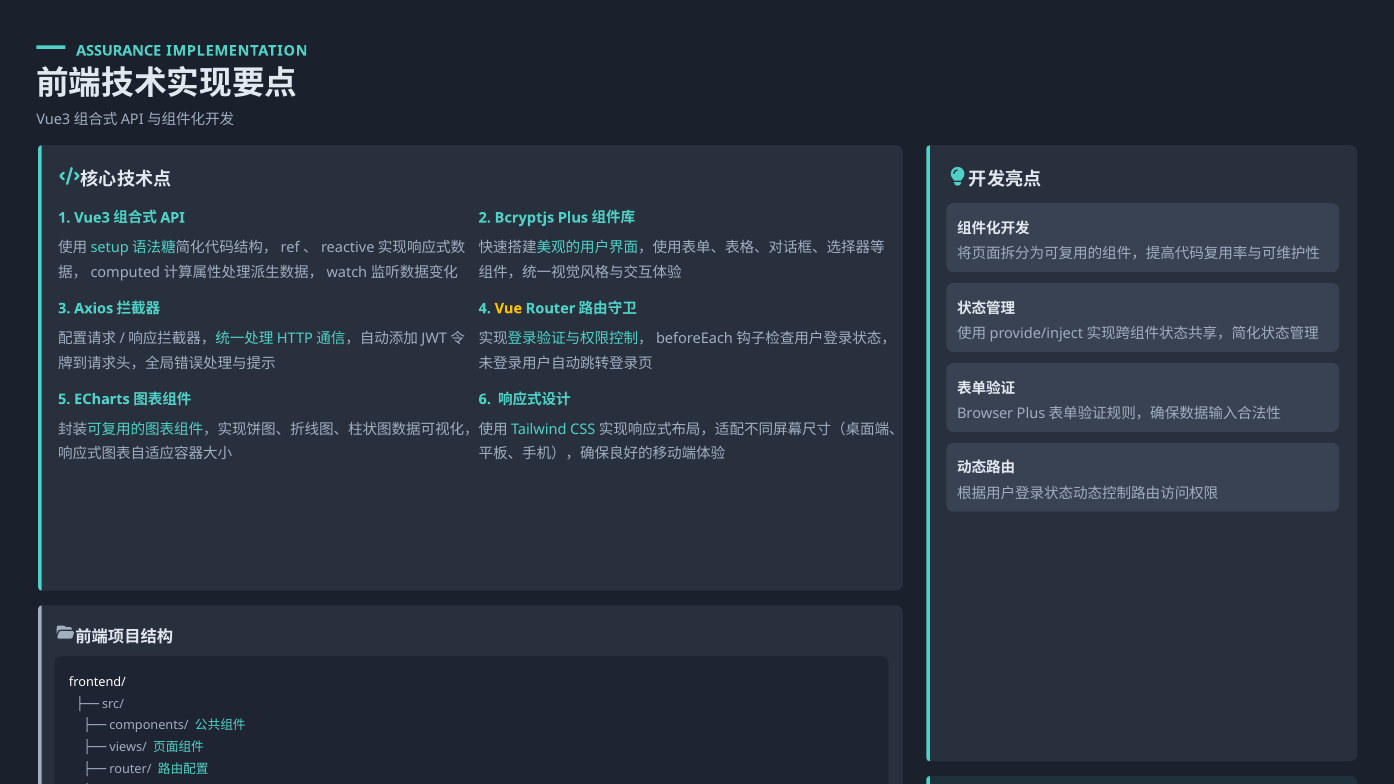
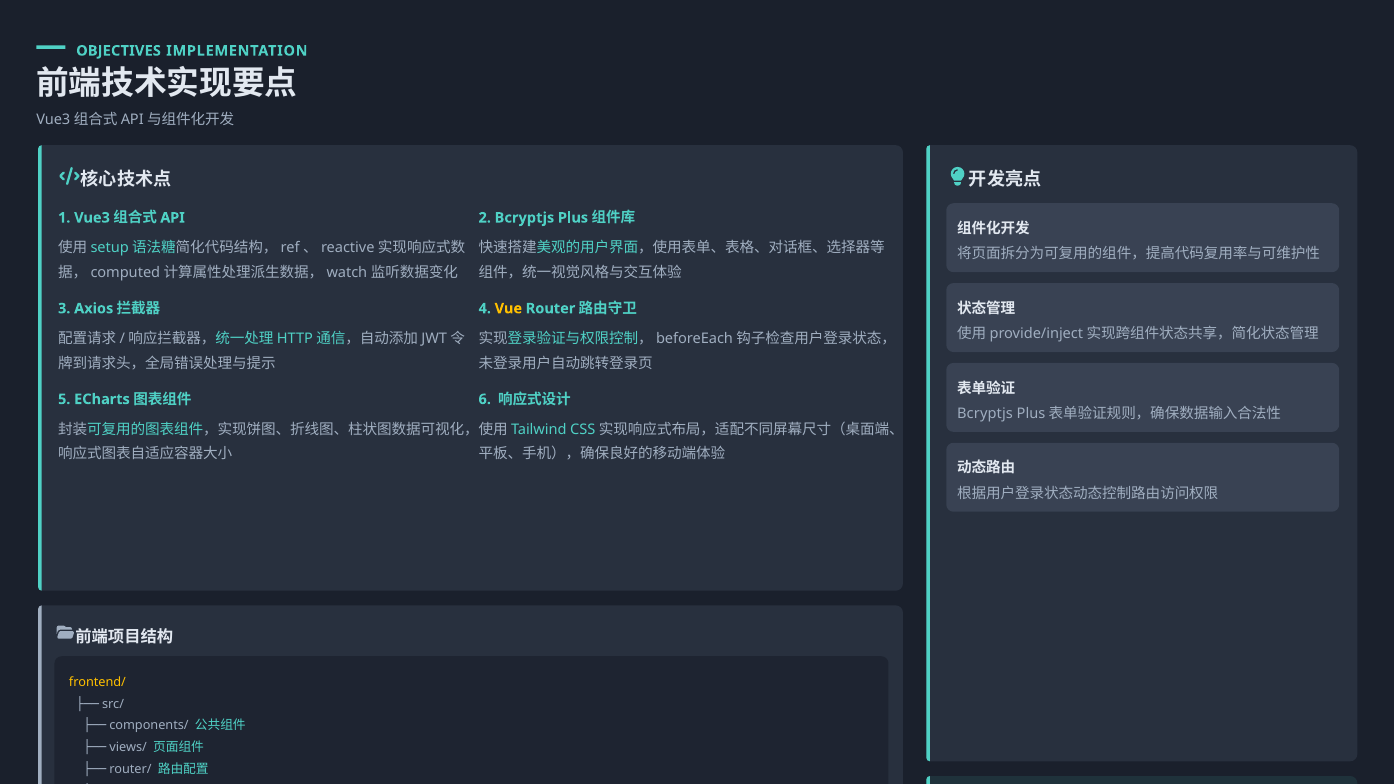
ASSURANCE: ASSURANCE -> OBJECTIVES
Browser at (985, 414): Browser -> Bcryptjs
frontend/ colour: white -> yellow
